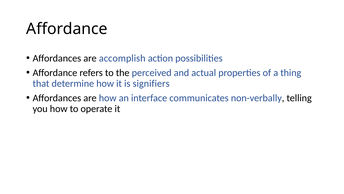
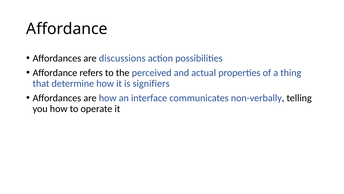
accomplish: accomplish -> discussions
